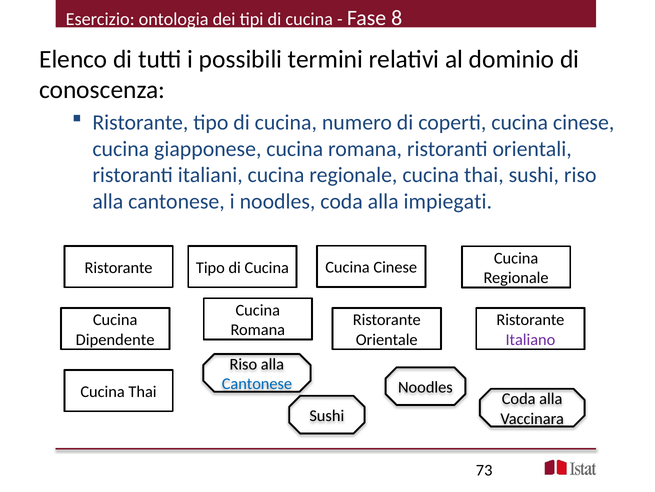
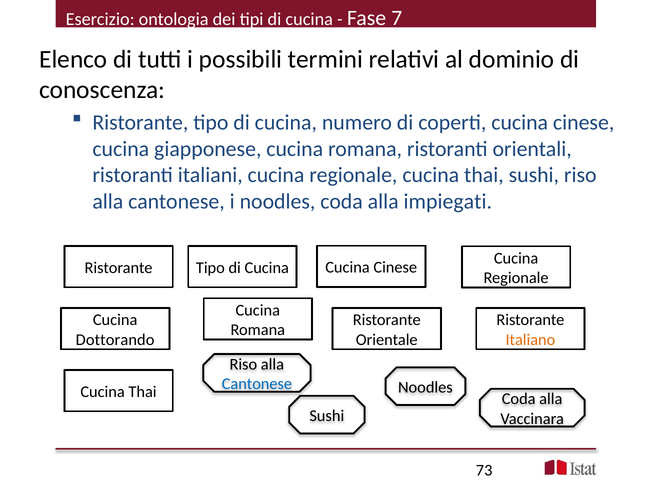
8: 8 -> 7
Dipendente: Dipendente -> Dottorando
Italiano colour: purple -> orange
